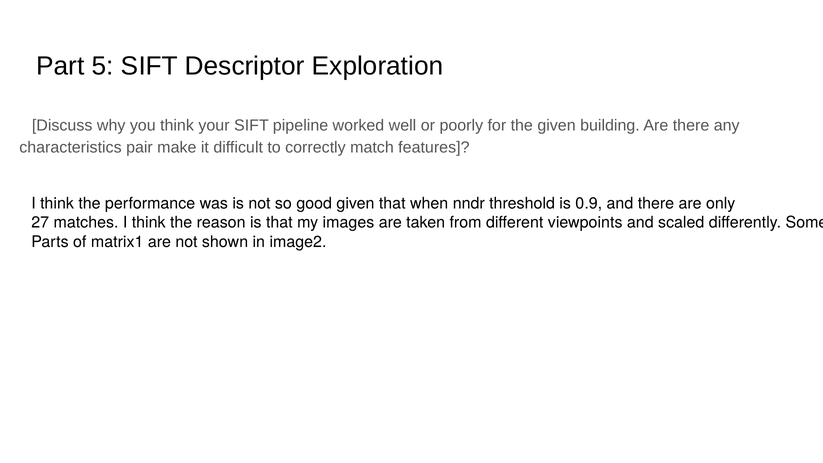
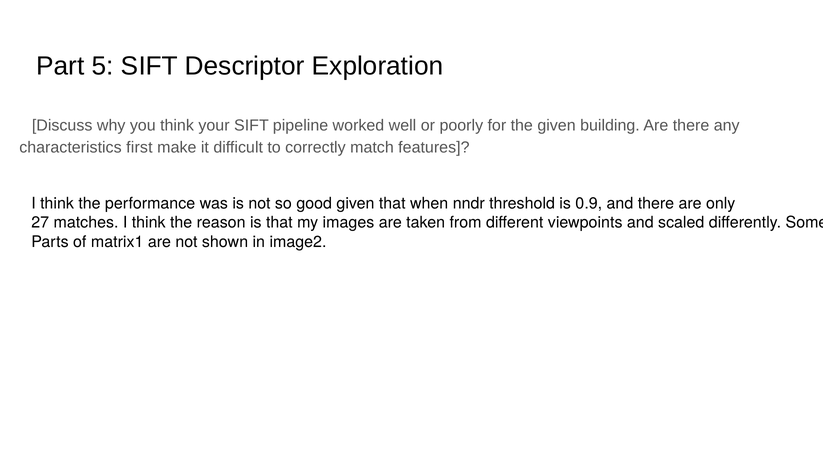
pair: pair -> first
